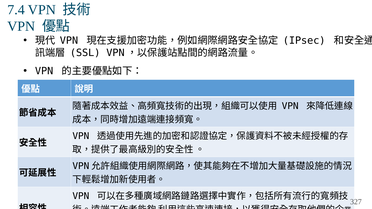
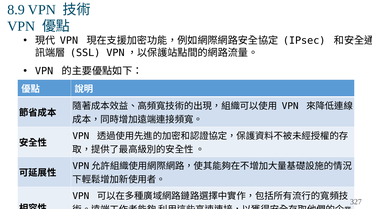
7.4: 7.4 -> 8.9
